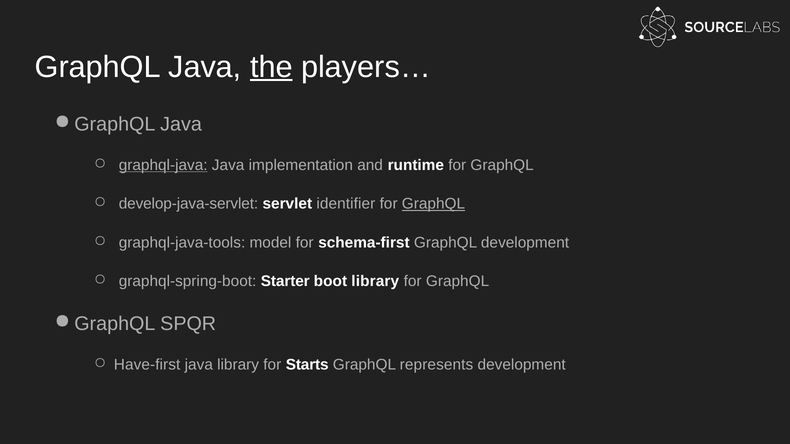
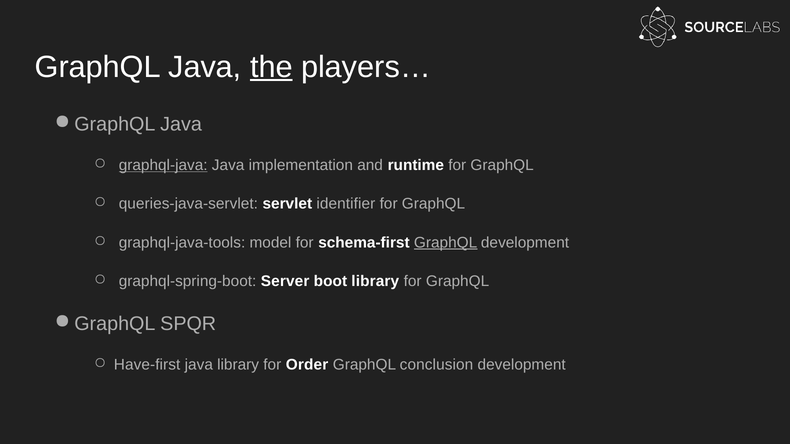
develop-java-servlet: develop-java-servlet -> queries-java-servlet
GraphQL at (433, 204) underline: present -> none
GraphQL at (446, 243) underline: none -> present
Starter: Starter -> Server
Starts: Starts -> Order
represents: represents -> conclusion
